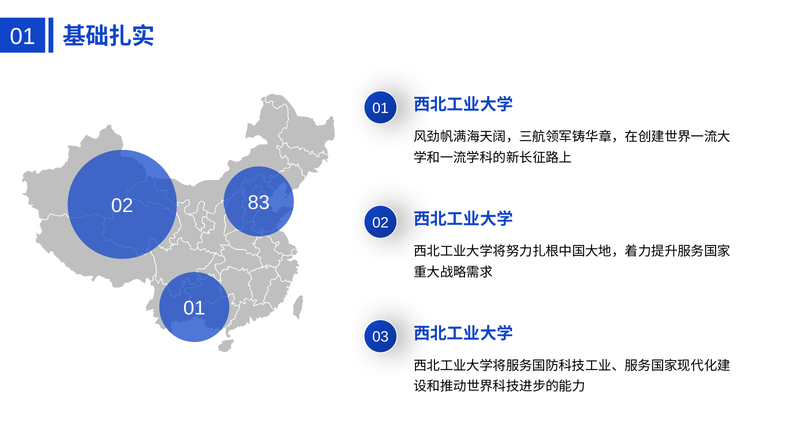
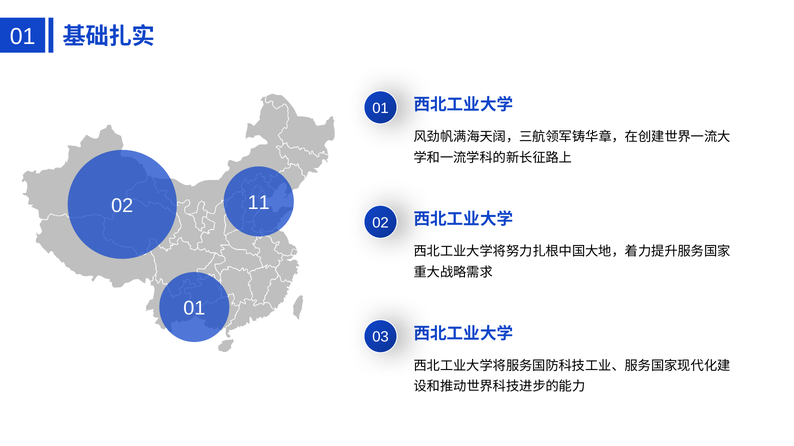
83: 83 -> 11
